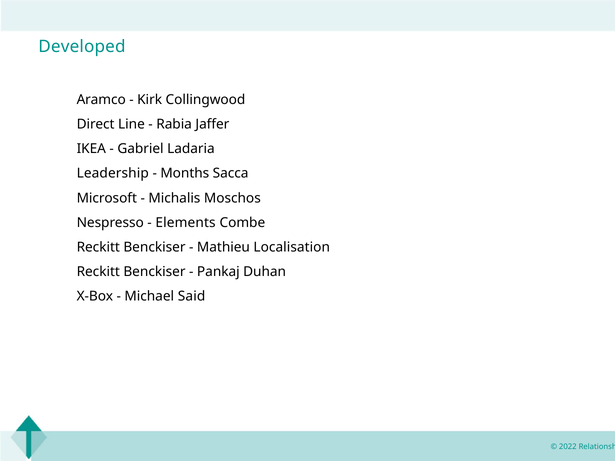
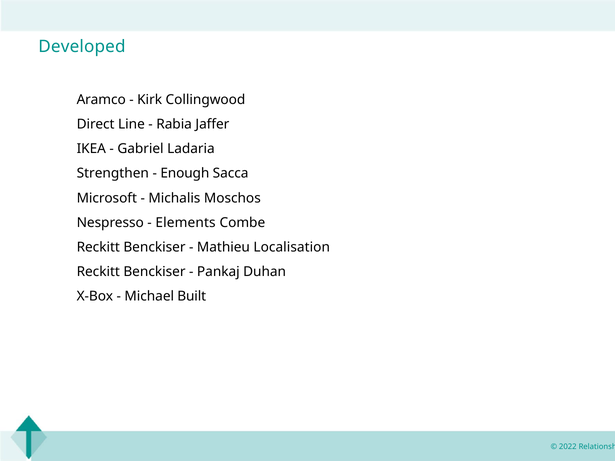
Leadership: Leadership -> Strengthen
Months: Months -> Enough
Said: Said -> Built
